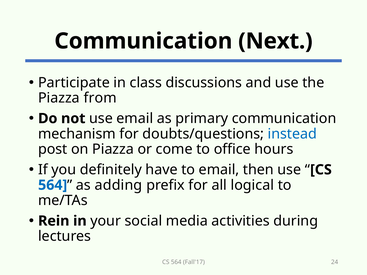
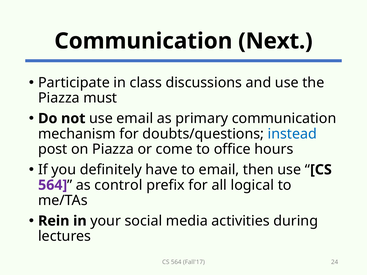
from: from -> must
564 at (53, 185) colour: blue -> purple
adding: adding -> control
